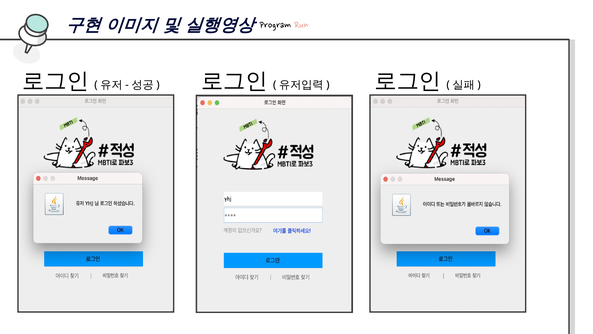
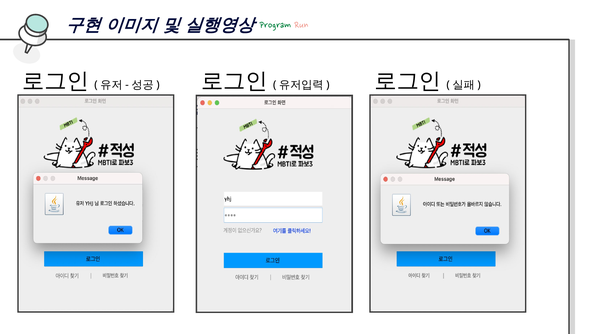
Program colour: black -> green
